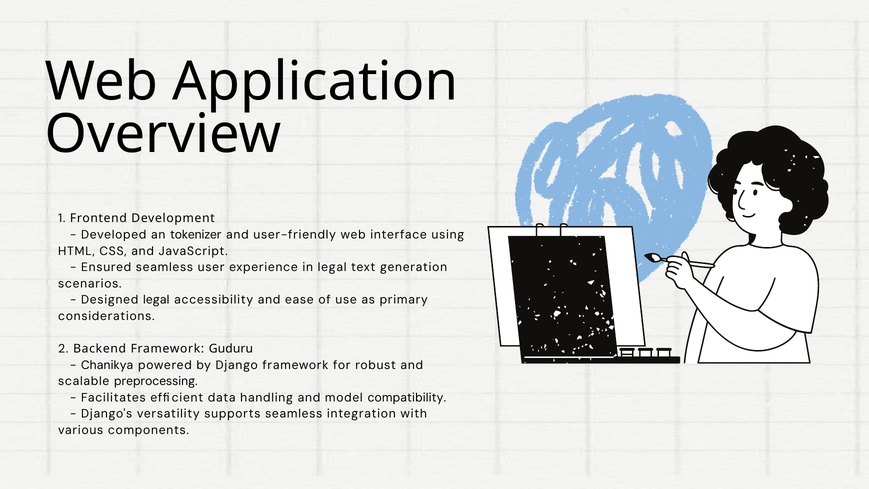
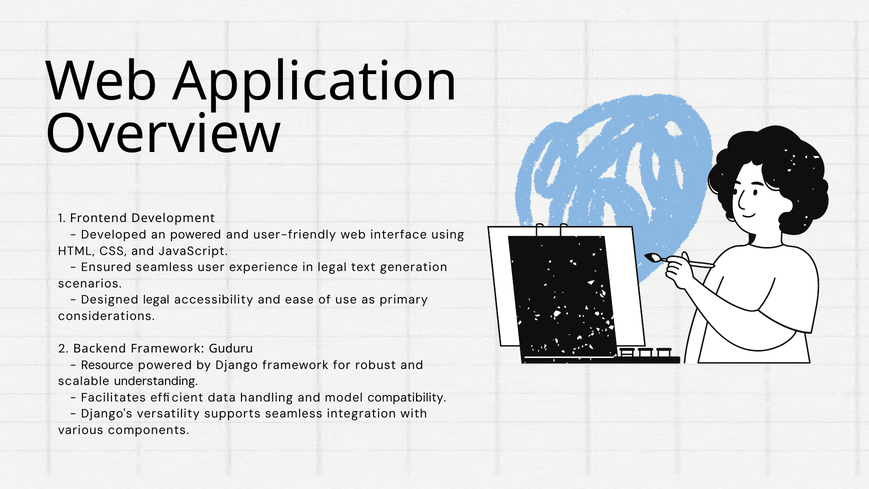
an tokenizer: tokenizer -> powered
Chanikya: Chanikya -> Resource
preprocessing: preprocessing -> understanding
